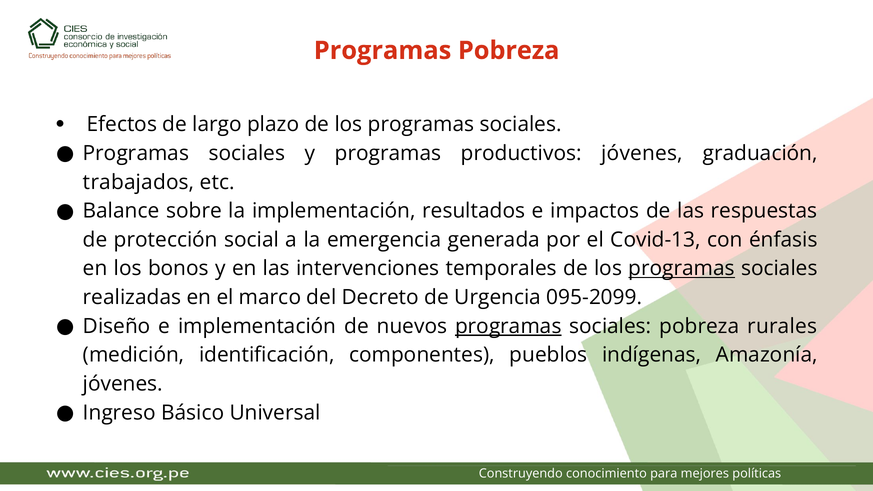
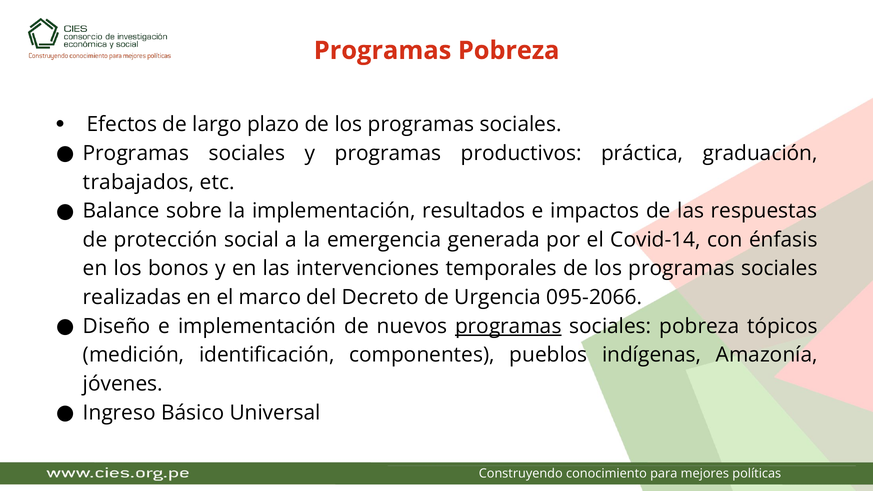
productivos jóvenes: jóvenes -> práctica
Covid-13: Covid-13 -> Covid-14
programas at (682, 269) underline: present -> none
095-2099: 095-2099 -> 095-2066
rurales: rurales -> tópicos
